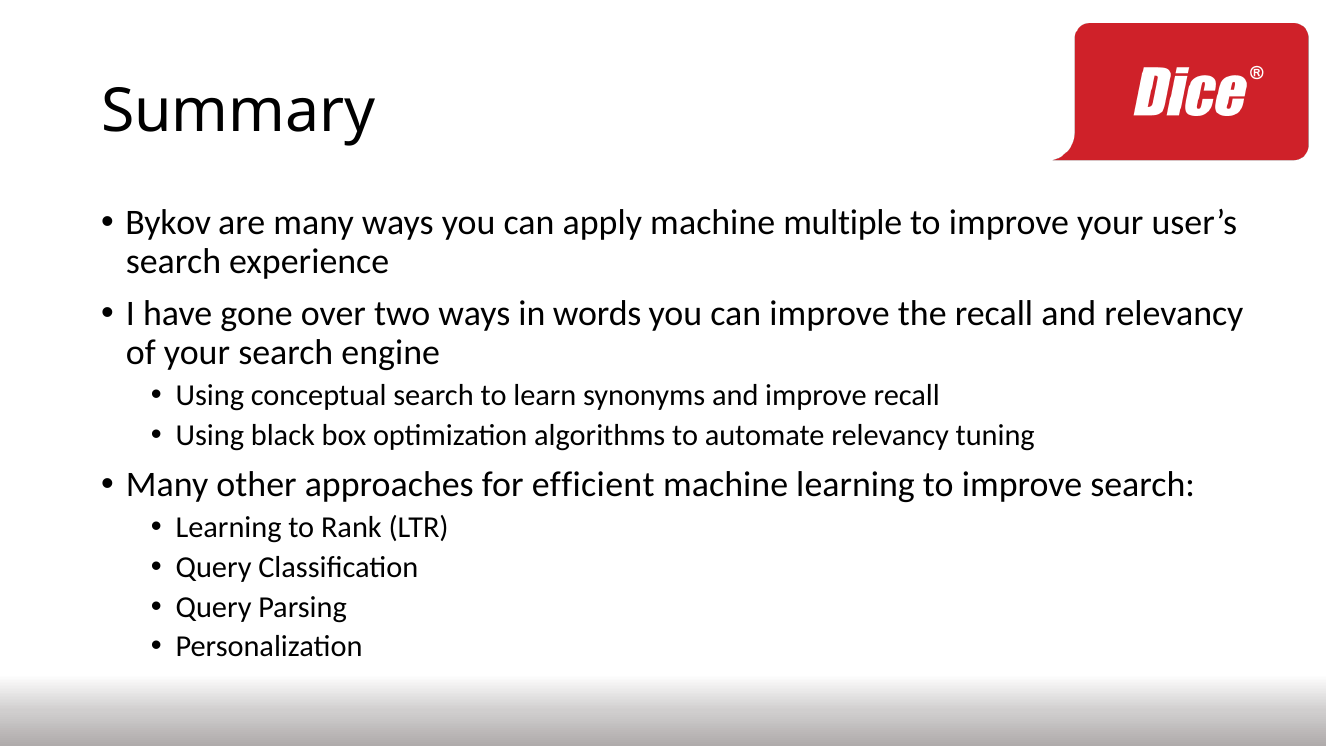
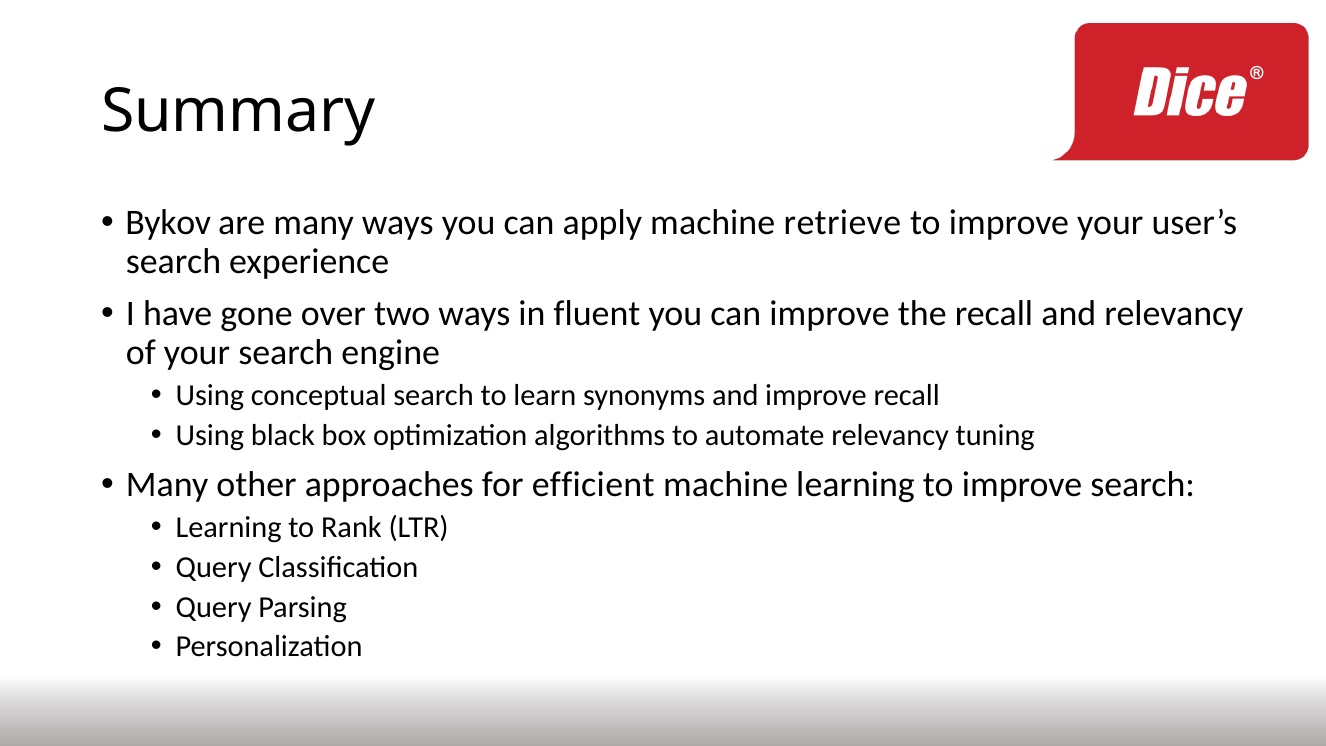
multiple: multiple -> retrieve
words: words -> fluent
